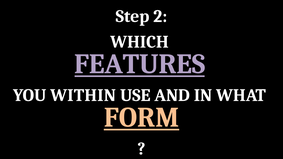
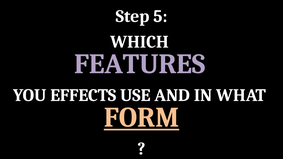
2: 2 -> 5
FEATURES underline: present -> none
WITHIN: WITHIN -> EFFECTS
